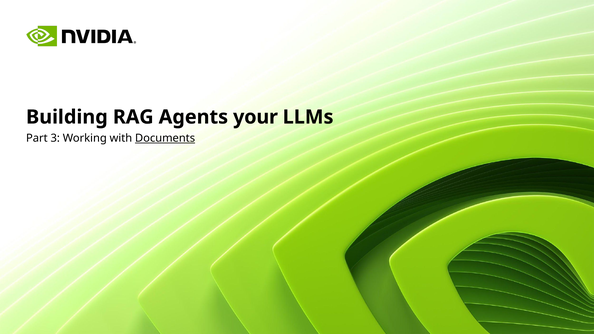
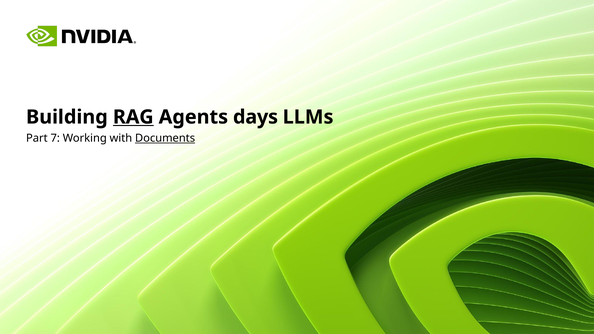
RAG underline: none -> present
your: your -> days
3: 3 -> 7
